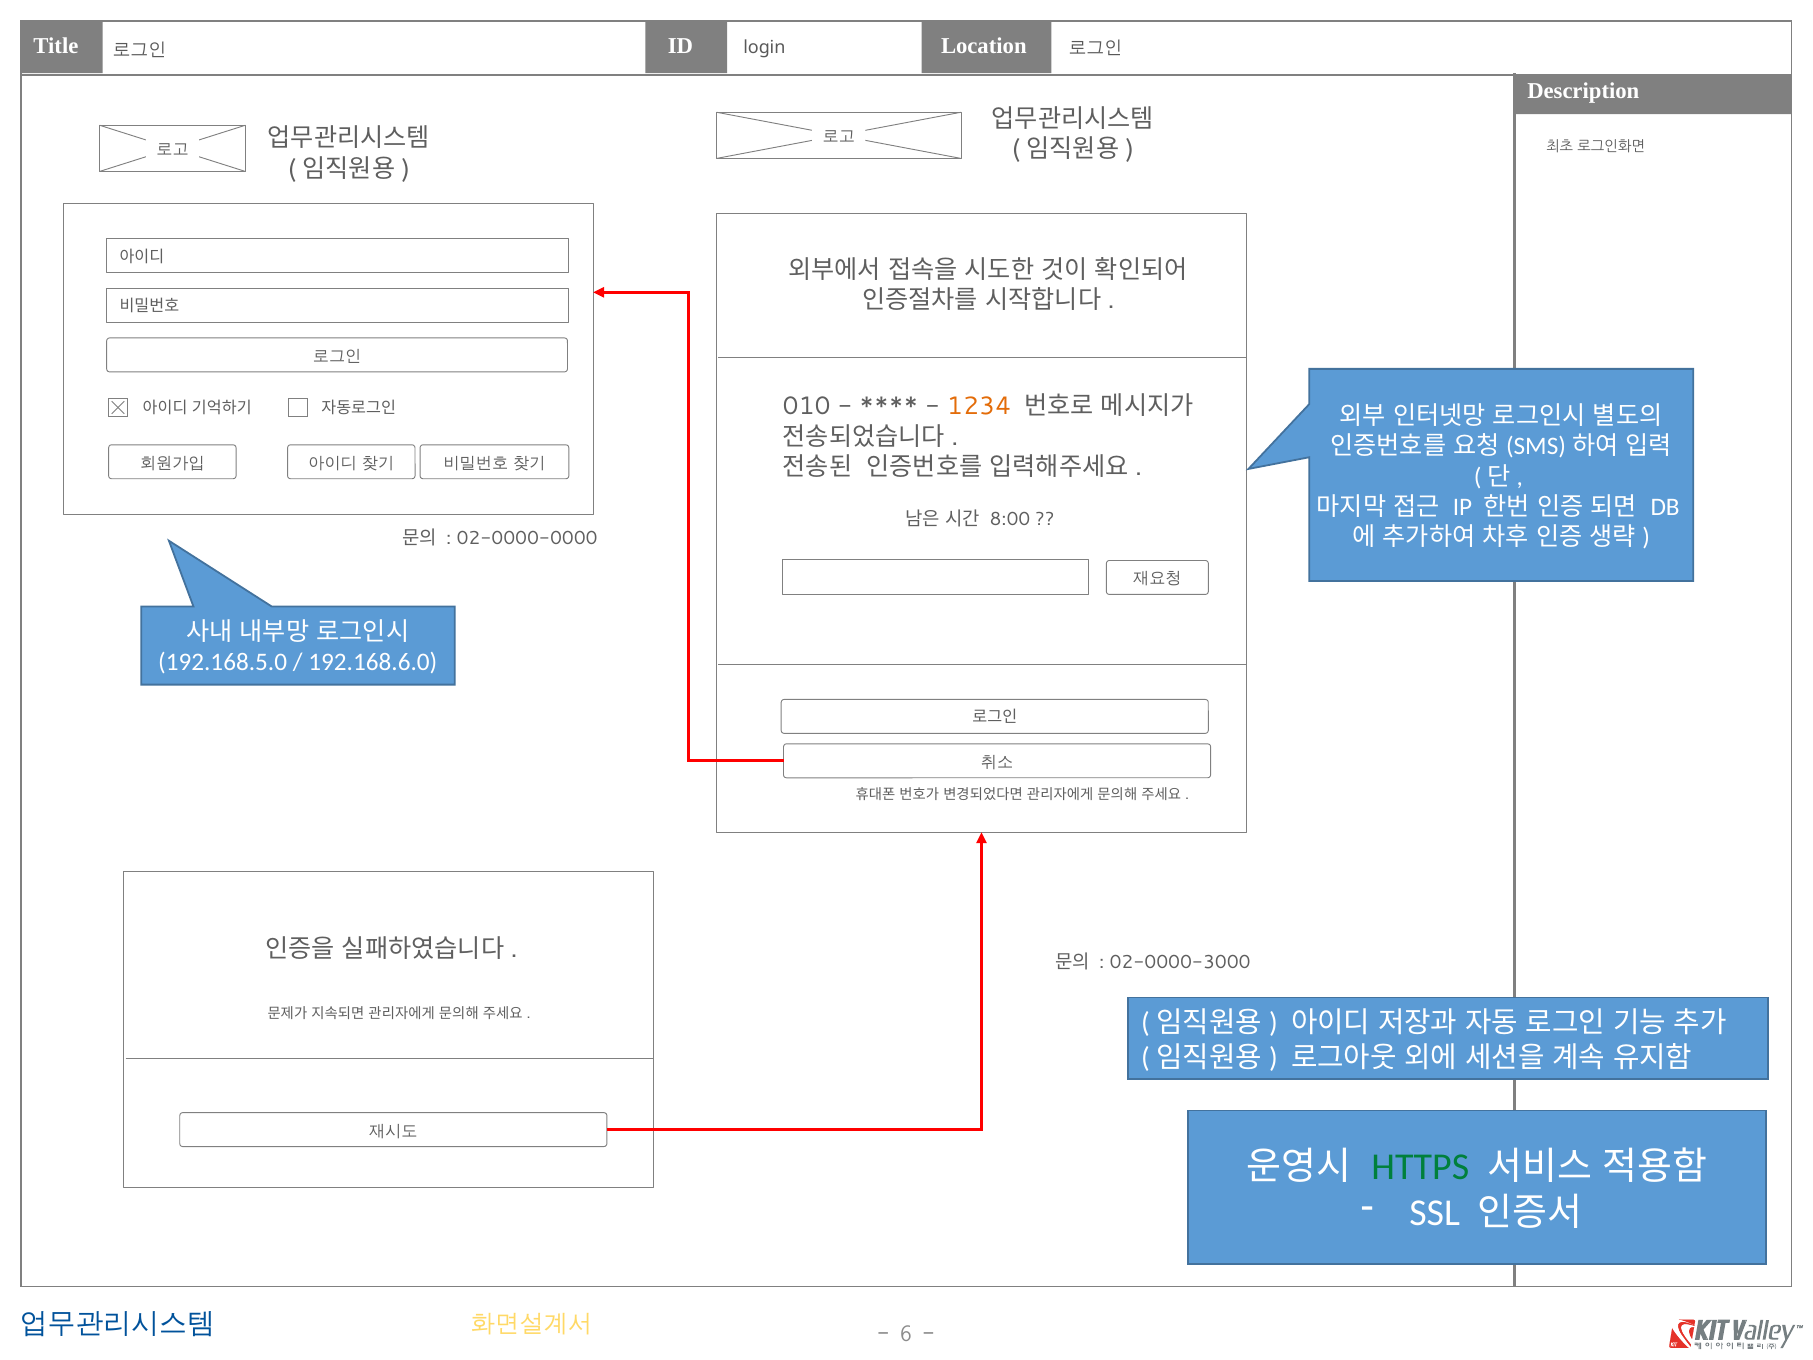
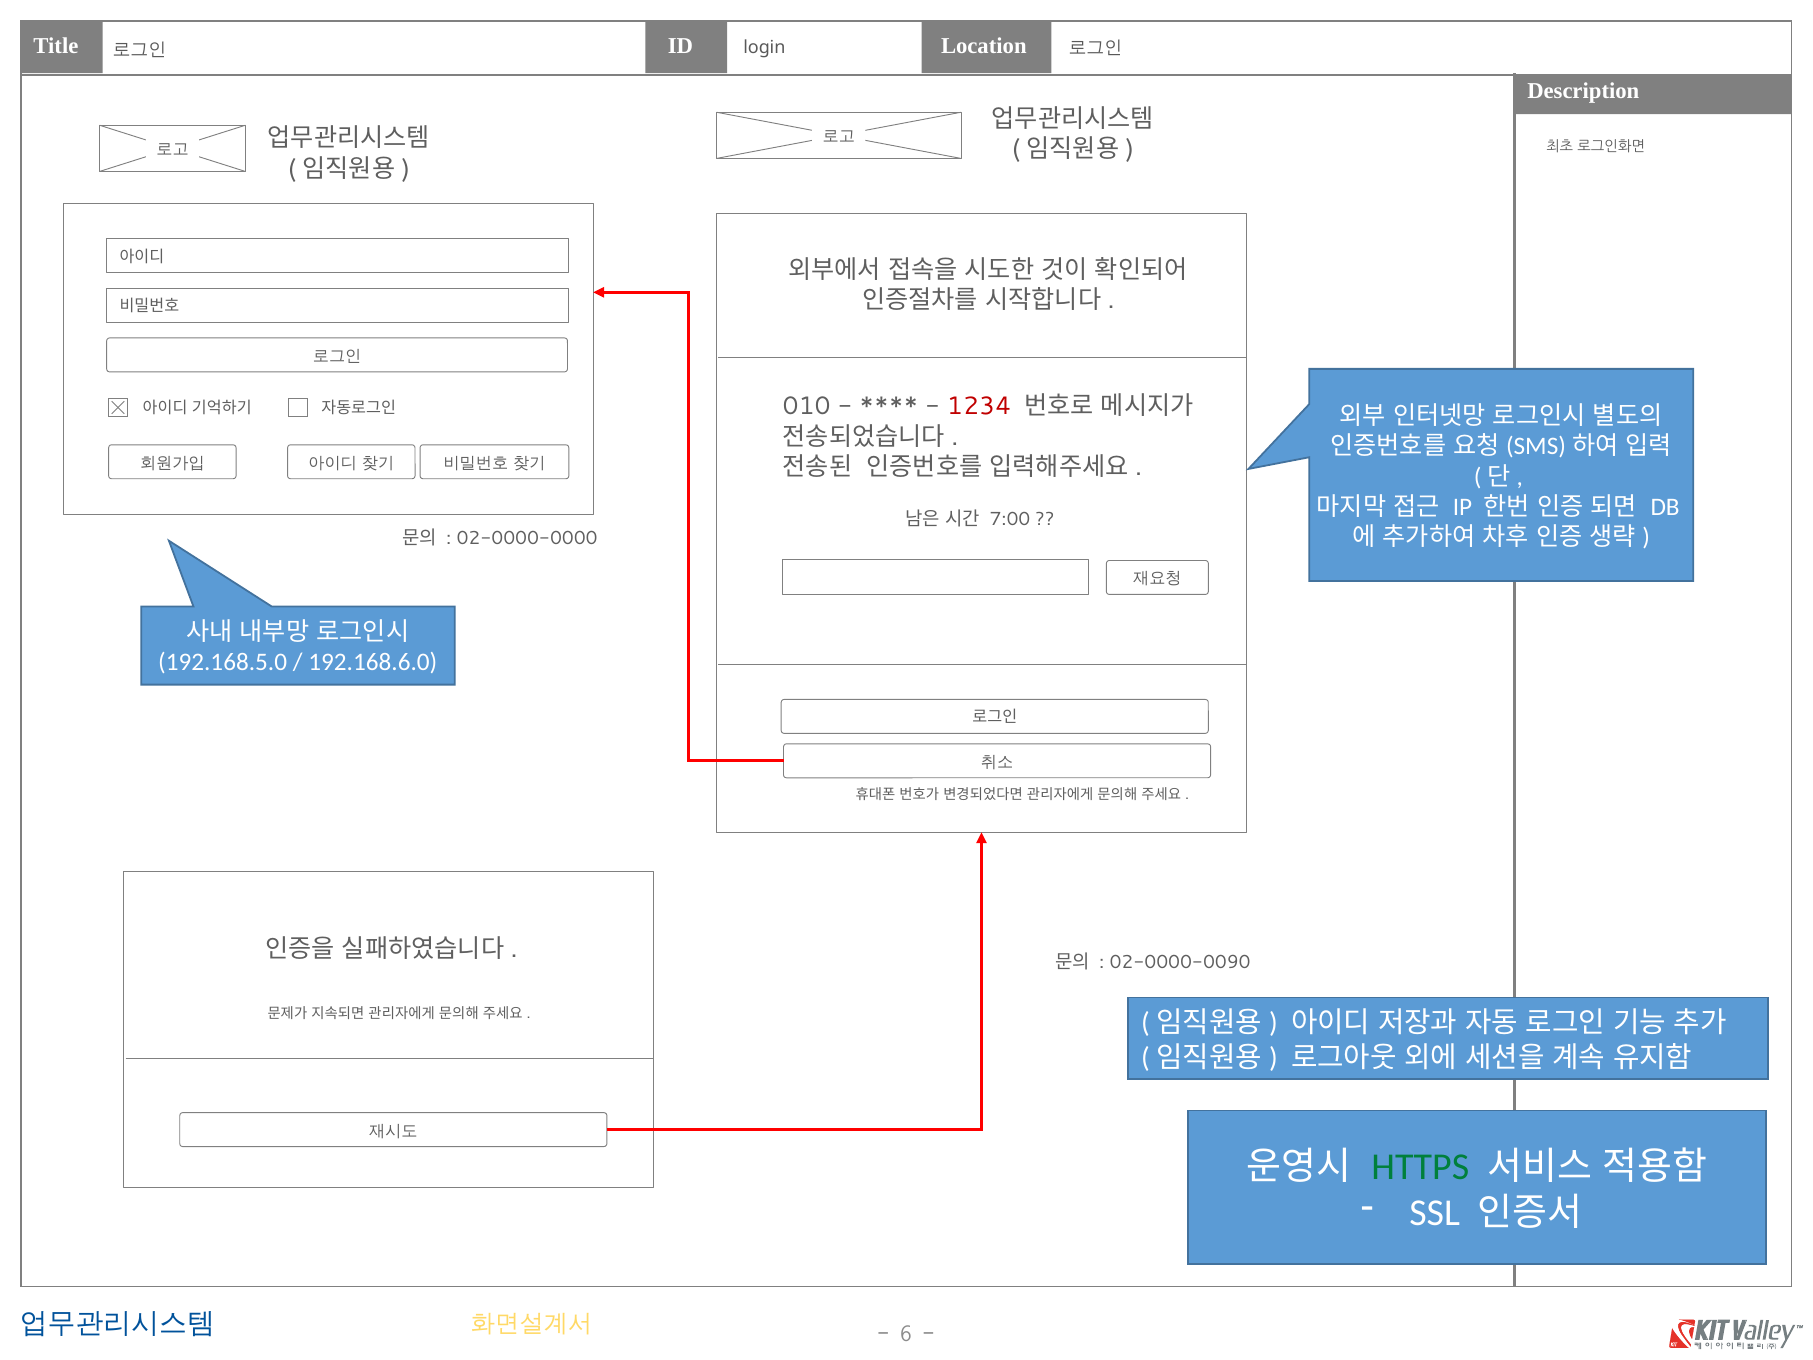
1234 colour: orange -> red
8:00: 8:00 -> 7:00
02-0000-3000: 02-0000-3000 -> 02-0000-0090
